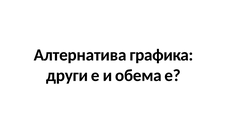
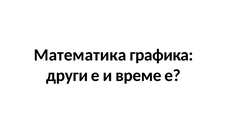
Алтернатива: Алтернатива -> Математика
обема: обема -> време
